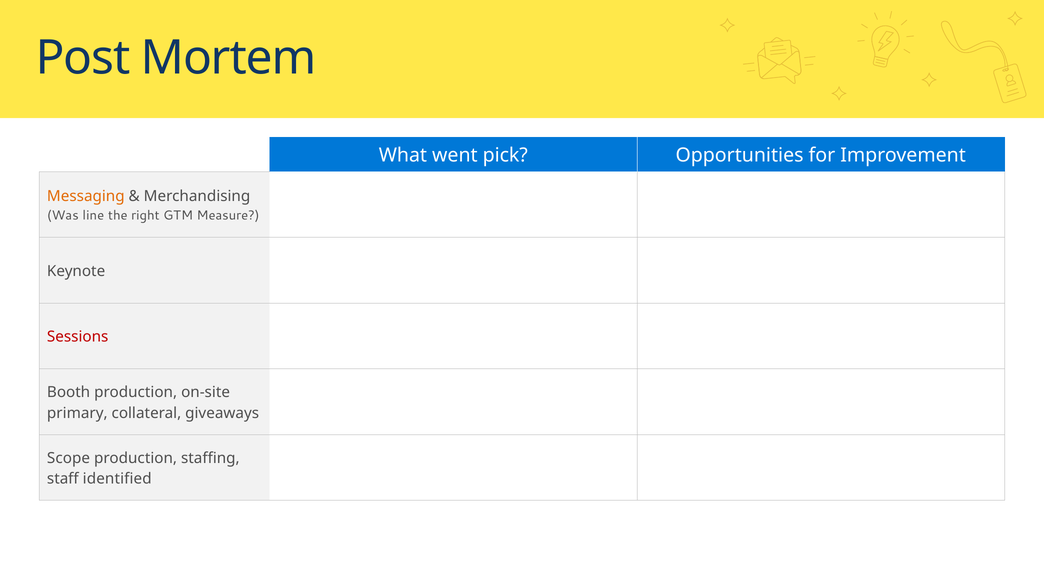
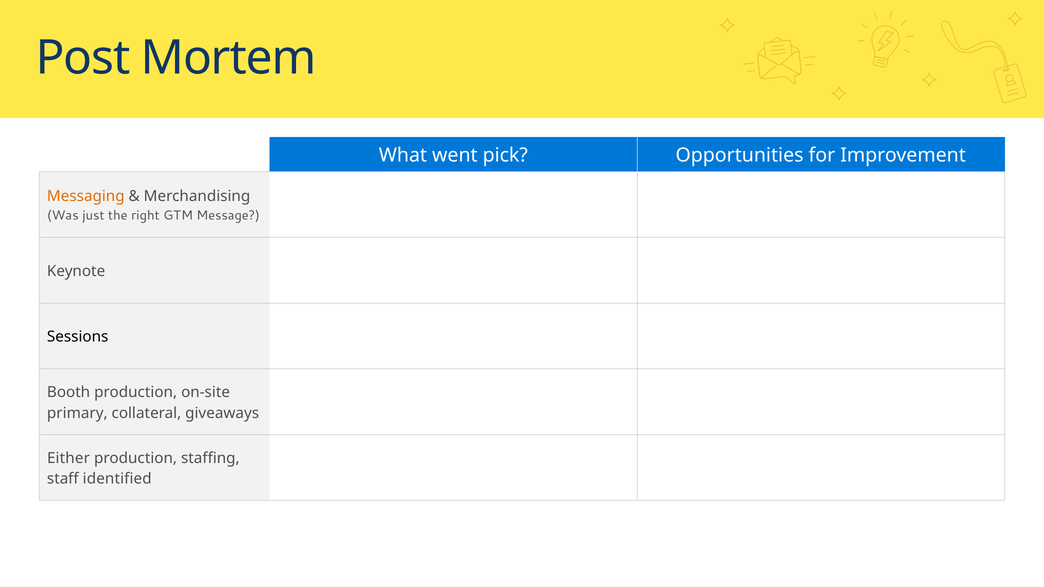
line: line -> just
Measure: Measure -> Message
Sessions colour: red -> black
Scope: Scope -> Either
